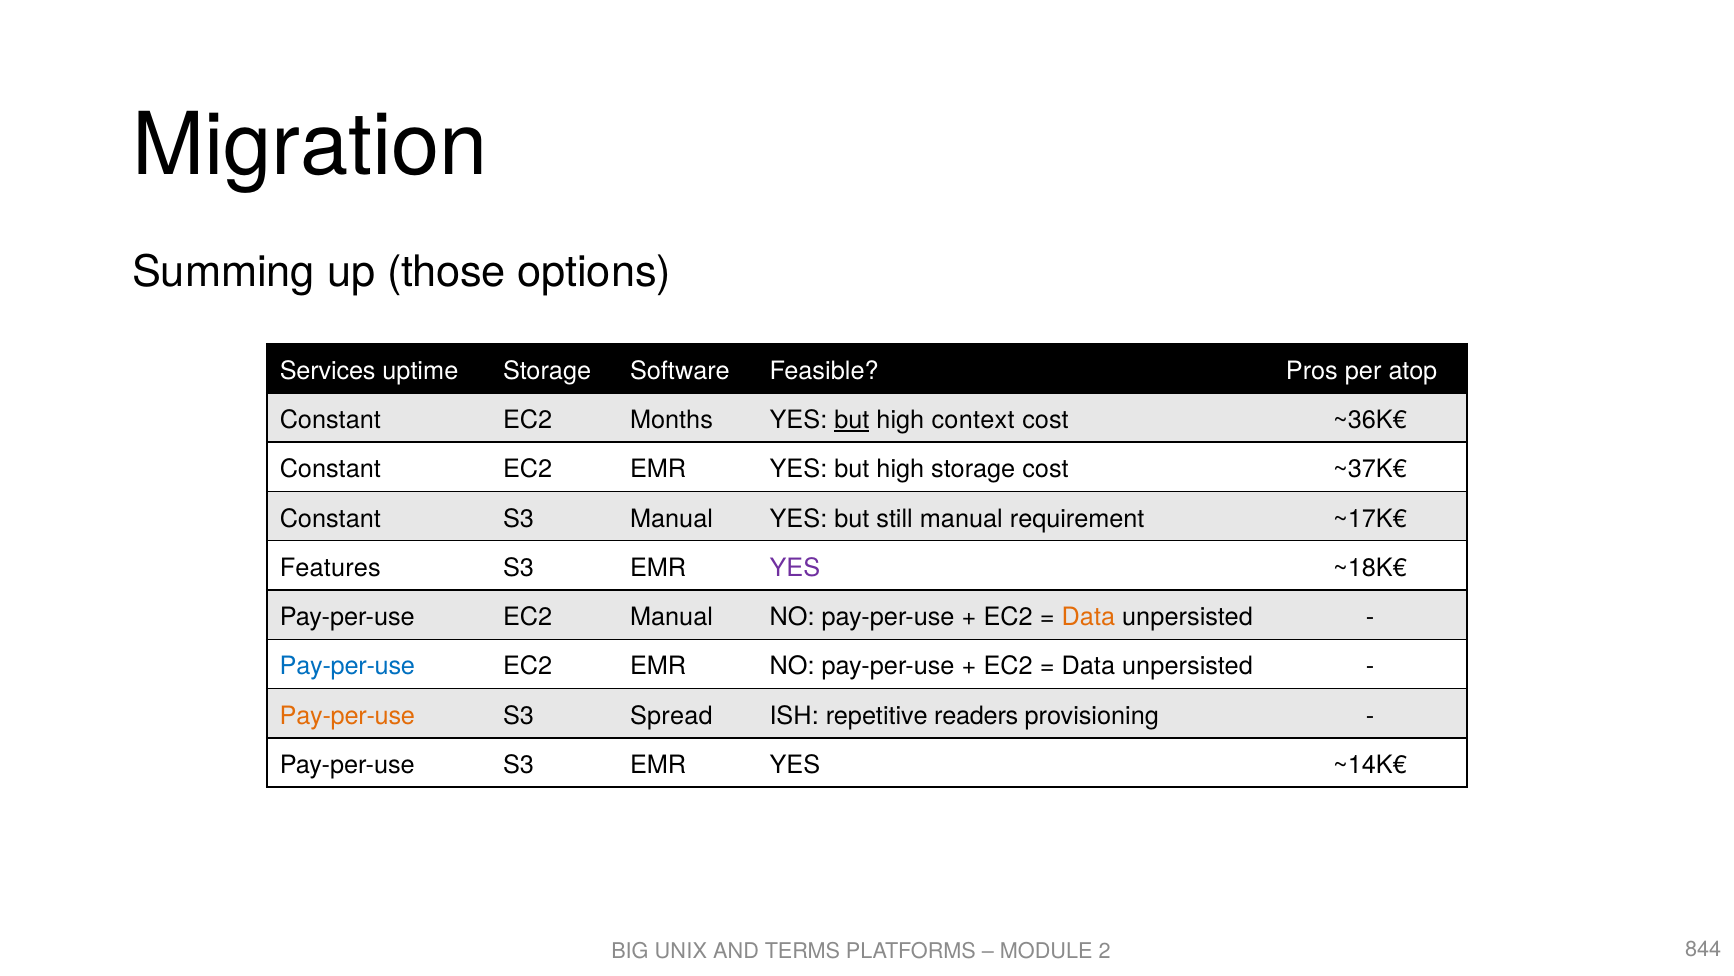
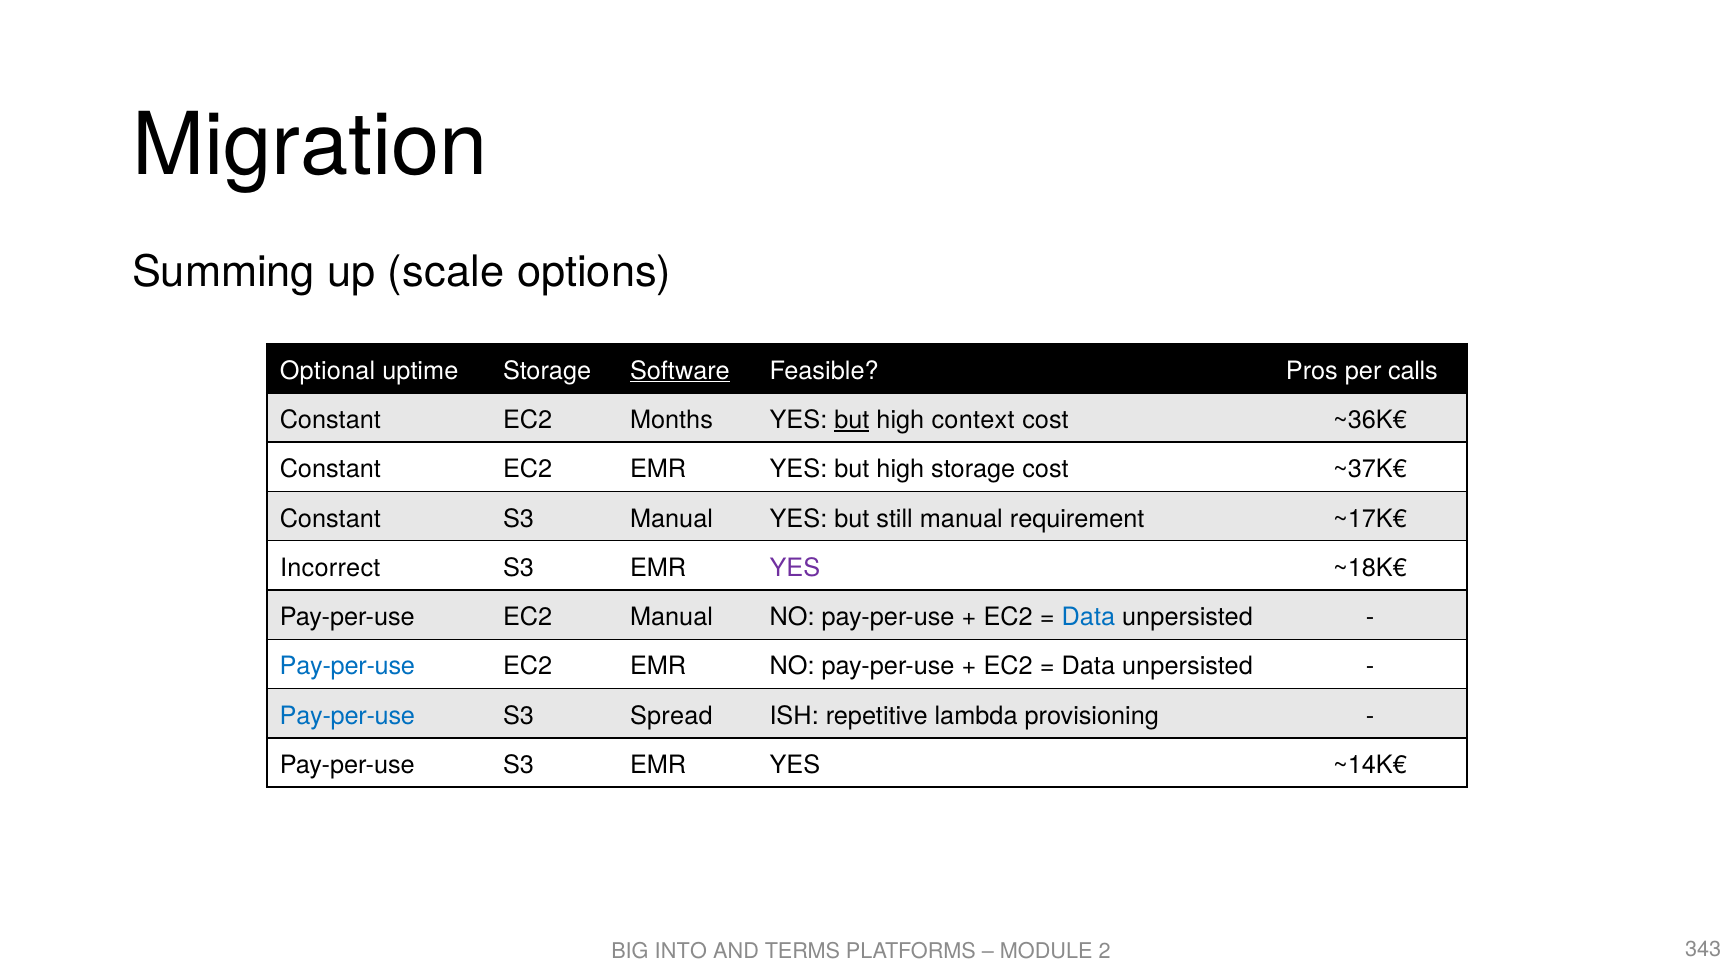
those: those -> scale
Services: Services -> Optional
Software underline: none -> present
atop: atop -> calls
Features: Features -> Incorrect
Data at (1088, 617) colour: orange -> blue
Pay-per-use at (347, 715) colour: orange -> blue
readers: readers -> lambda
UNIX: UNIX -> INTO
844: 844 -> 343
